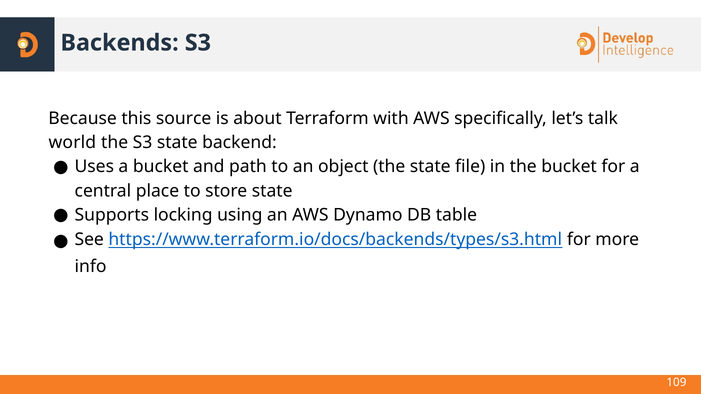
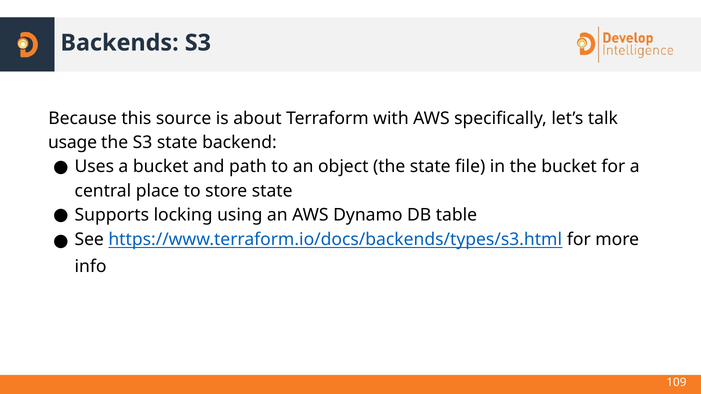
world: world -> usage
